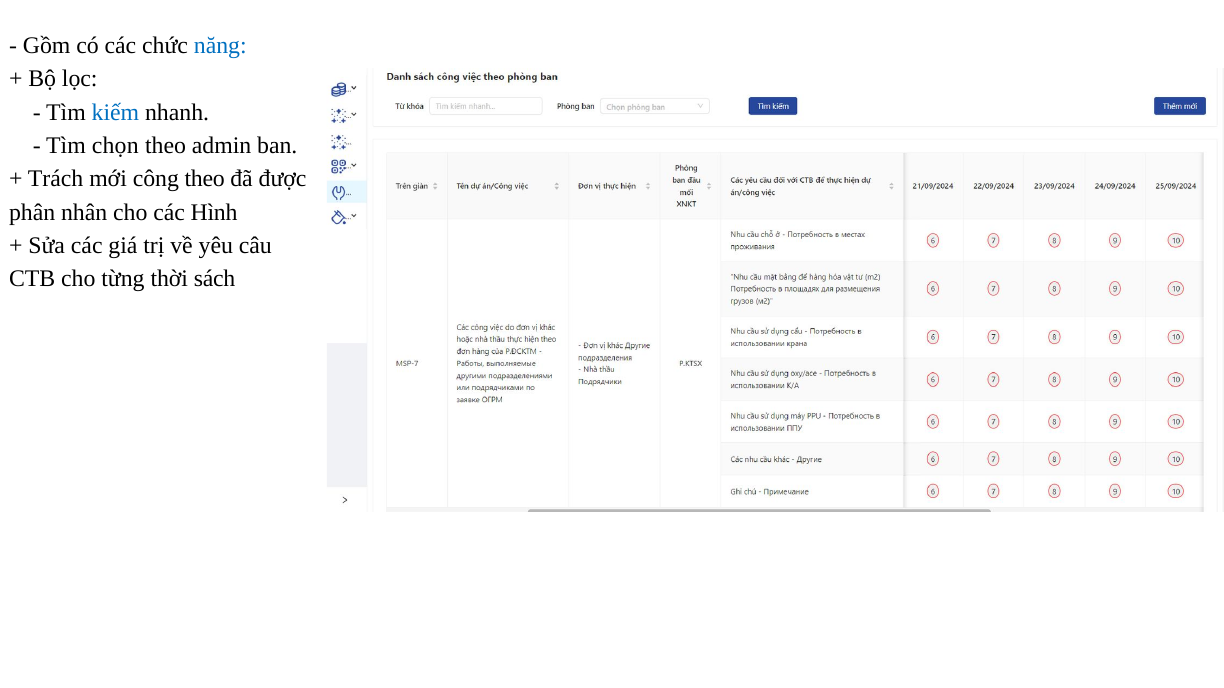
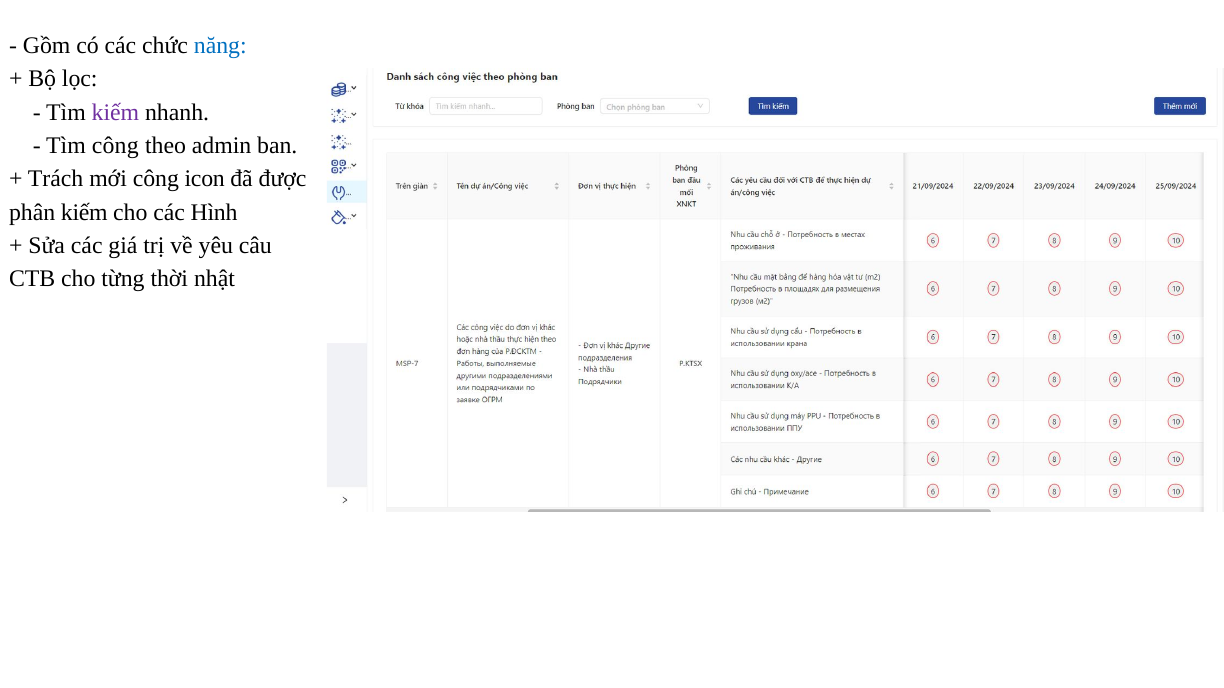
kiếm at (115, 112) colour: blue -> purple
Tìm chọn: chọn -> công
công theo: theo -> icon
phân nhân: nhân -> kiếm
sách: sách -> nhật
